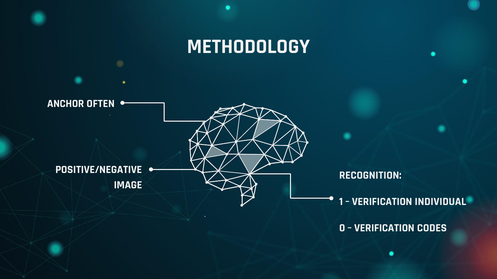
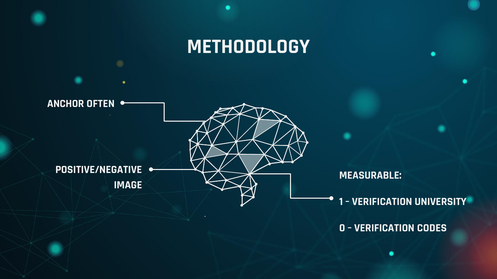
RECOGNITION: RECOGNITION -> MEASURABLE
INDIVIDUAL: INDIVIDUAL -> UNIVERSITY
